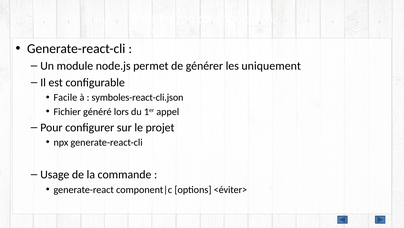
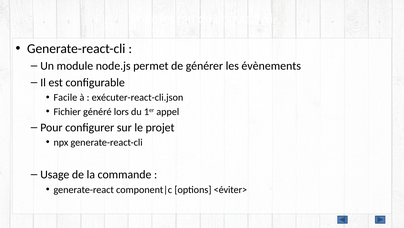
uniquement: uniquement -> évènements
symboles-react-cli.json: symboles-react-cli.json -> exécuter-react-cli.json
